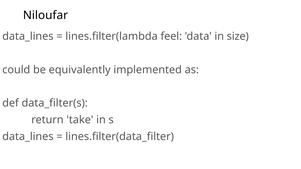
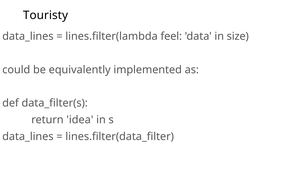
Niloufar: Niloufar -> Touristy
take: take -> idea
